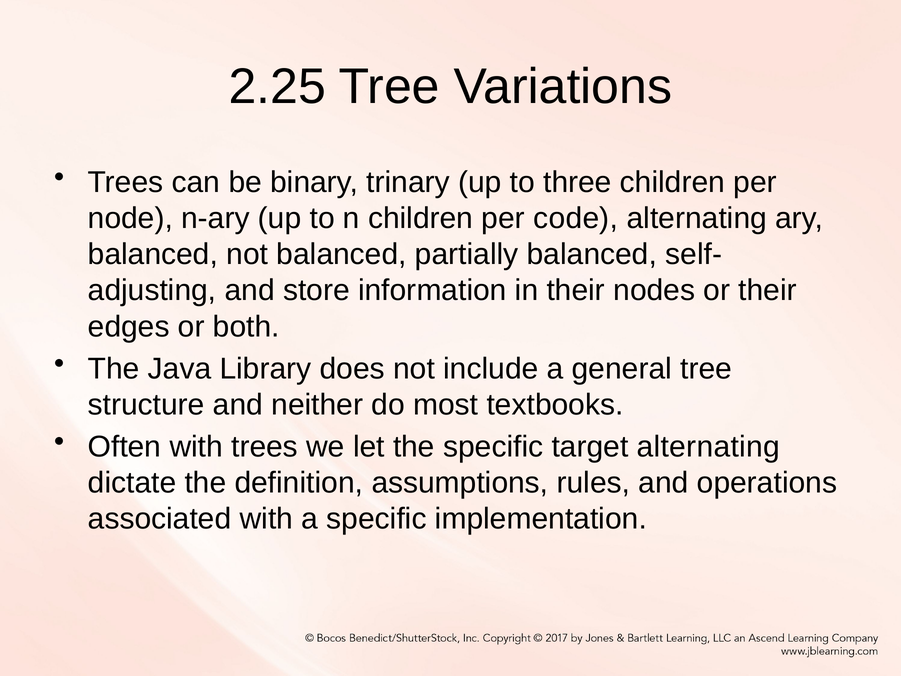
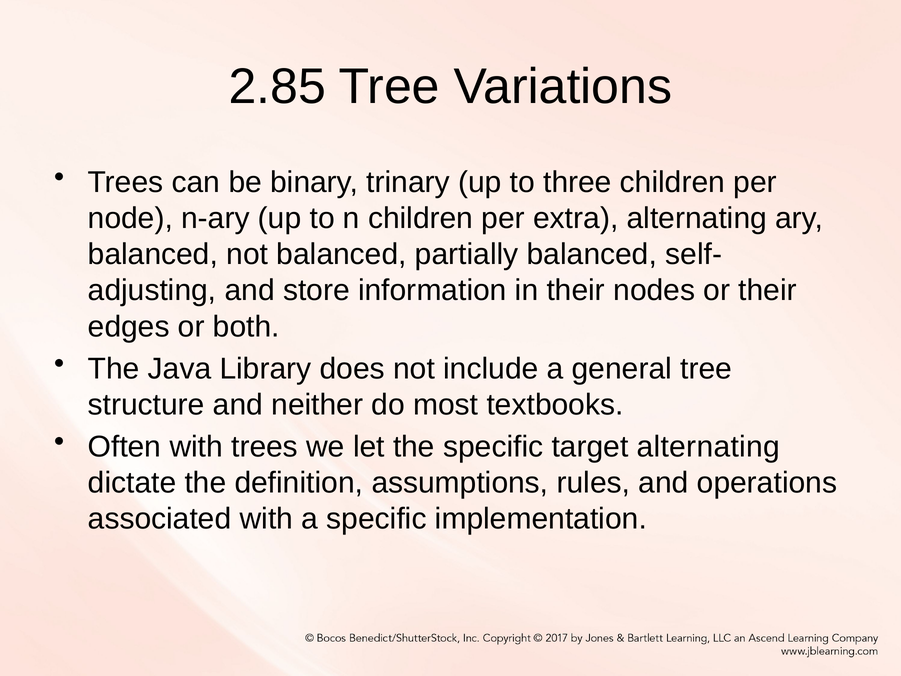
2.25: 2.25 -> 2.85
code: code -> extra
